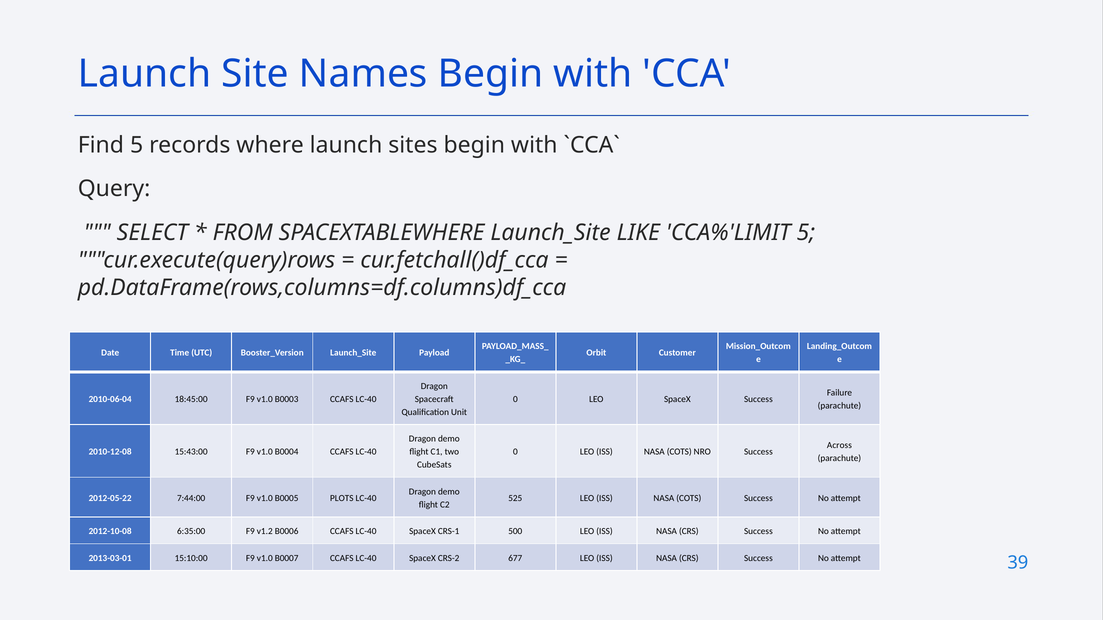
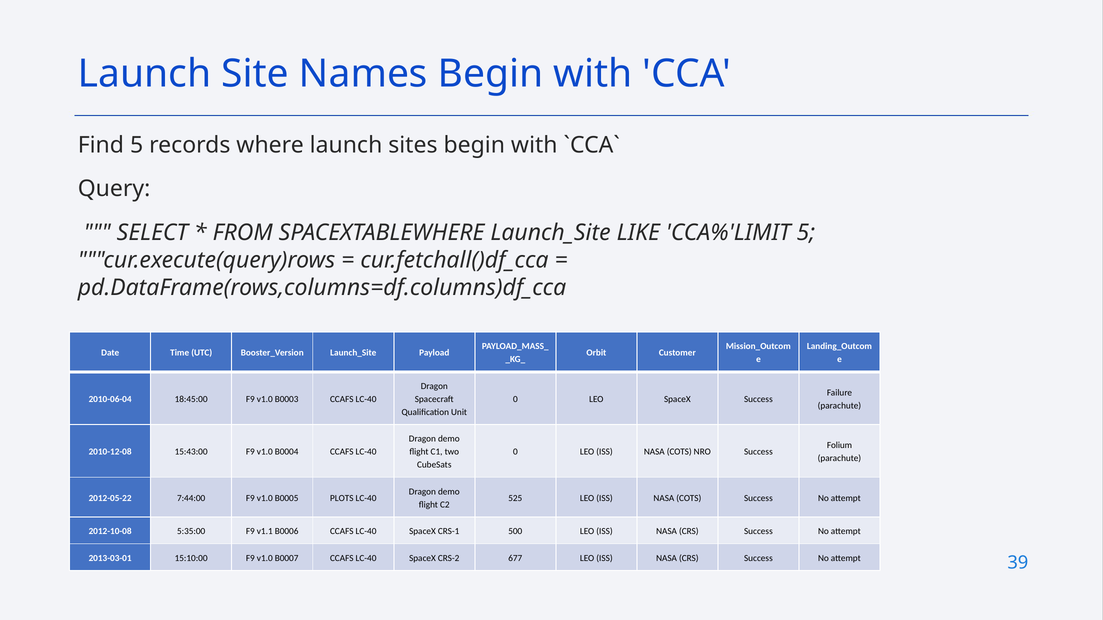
Across: Across -> Folium
6:35:00: 6:35:00 -> 5:35:00
v1.2: v1.2 -> v1.1
